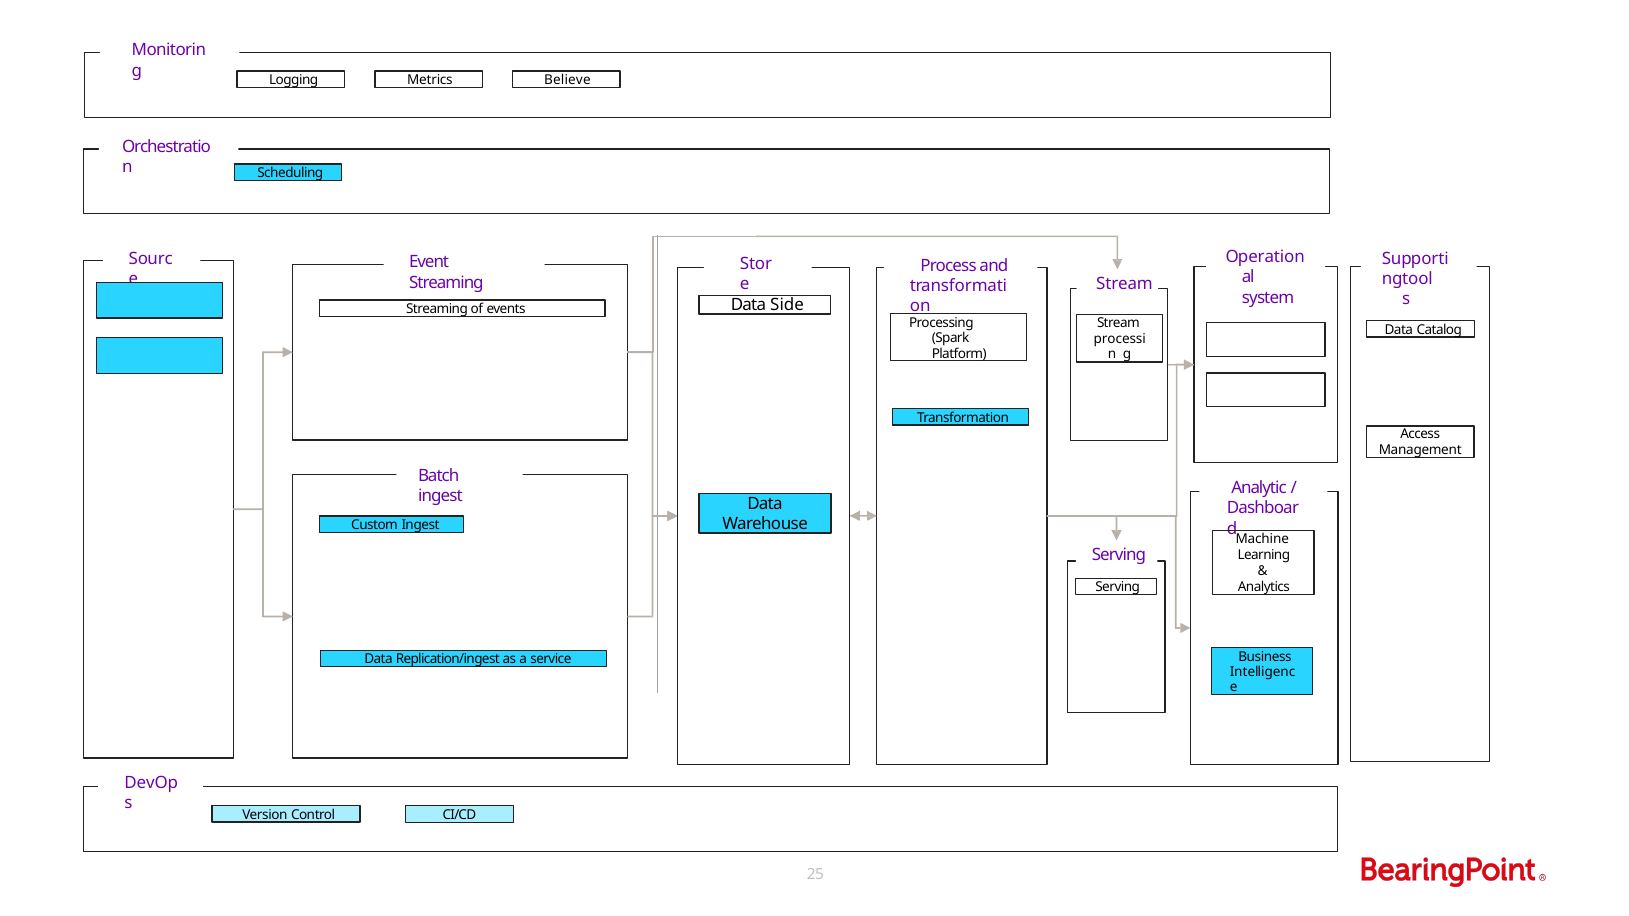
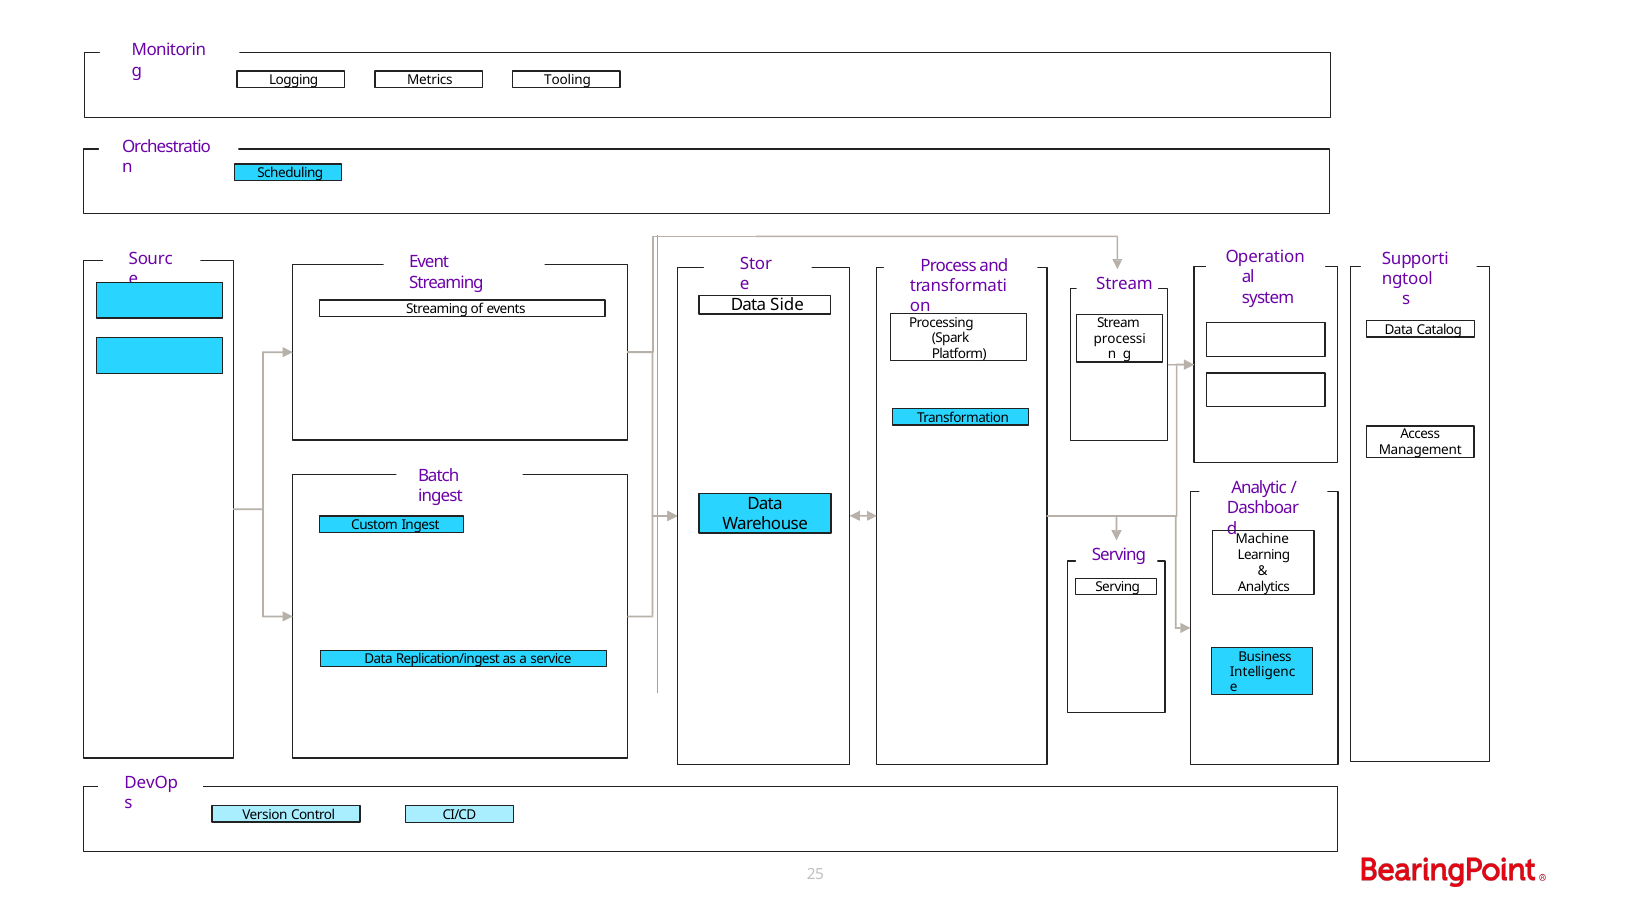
Believe: Believe -> Tooling
